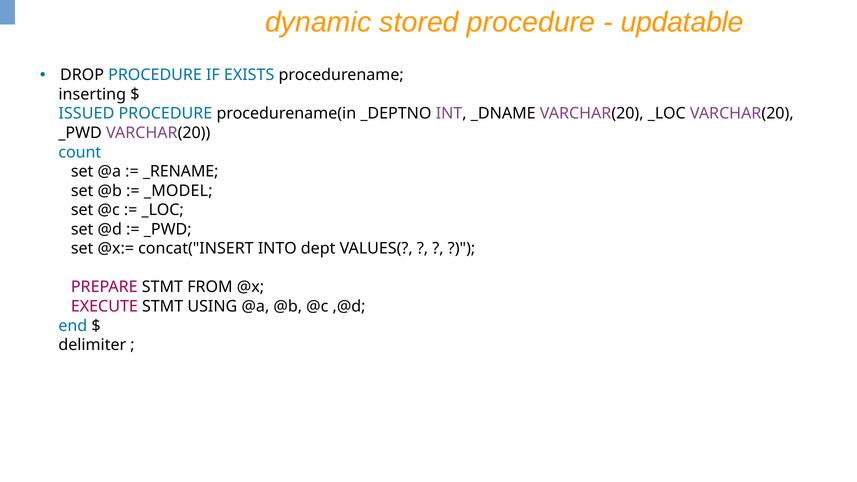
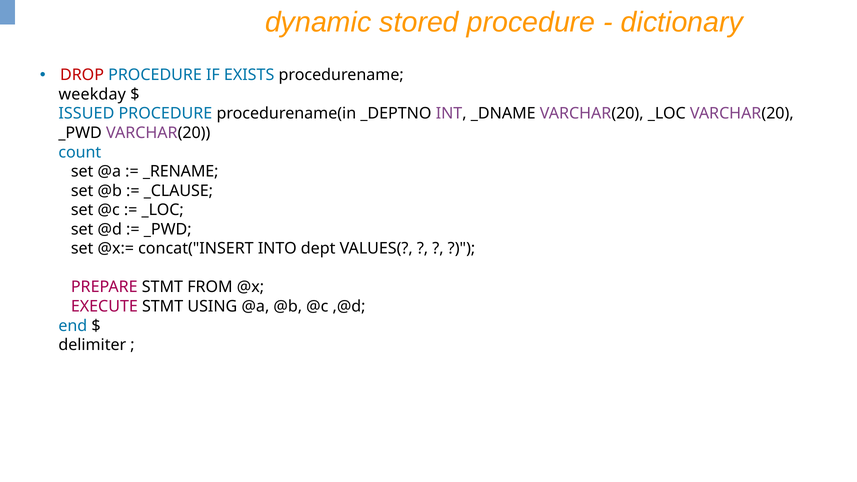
updatable: updatable -> dictionary
DROP colour: black -> red
inserting: inserting -> weekday
_MODEL: _MODEL -> _CLAUSE
